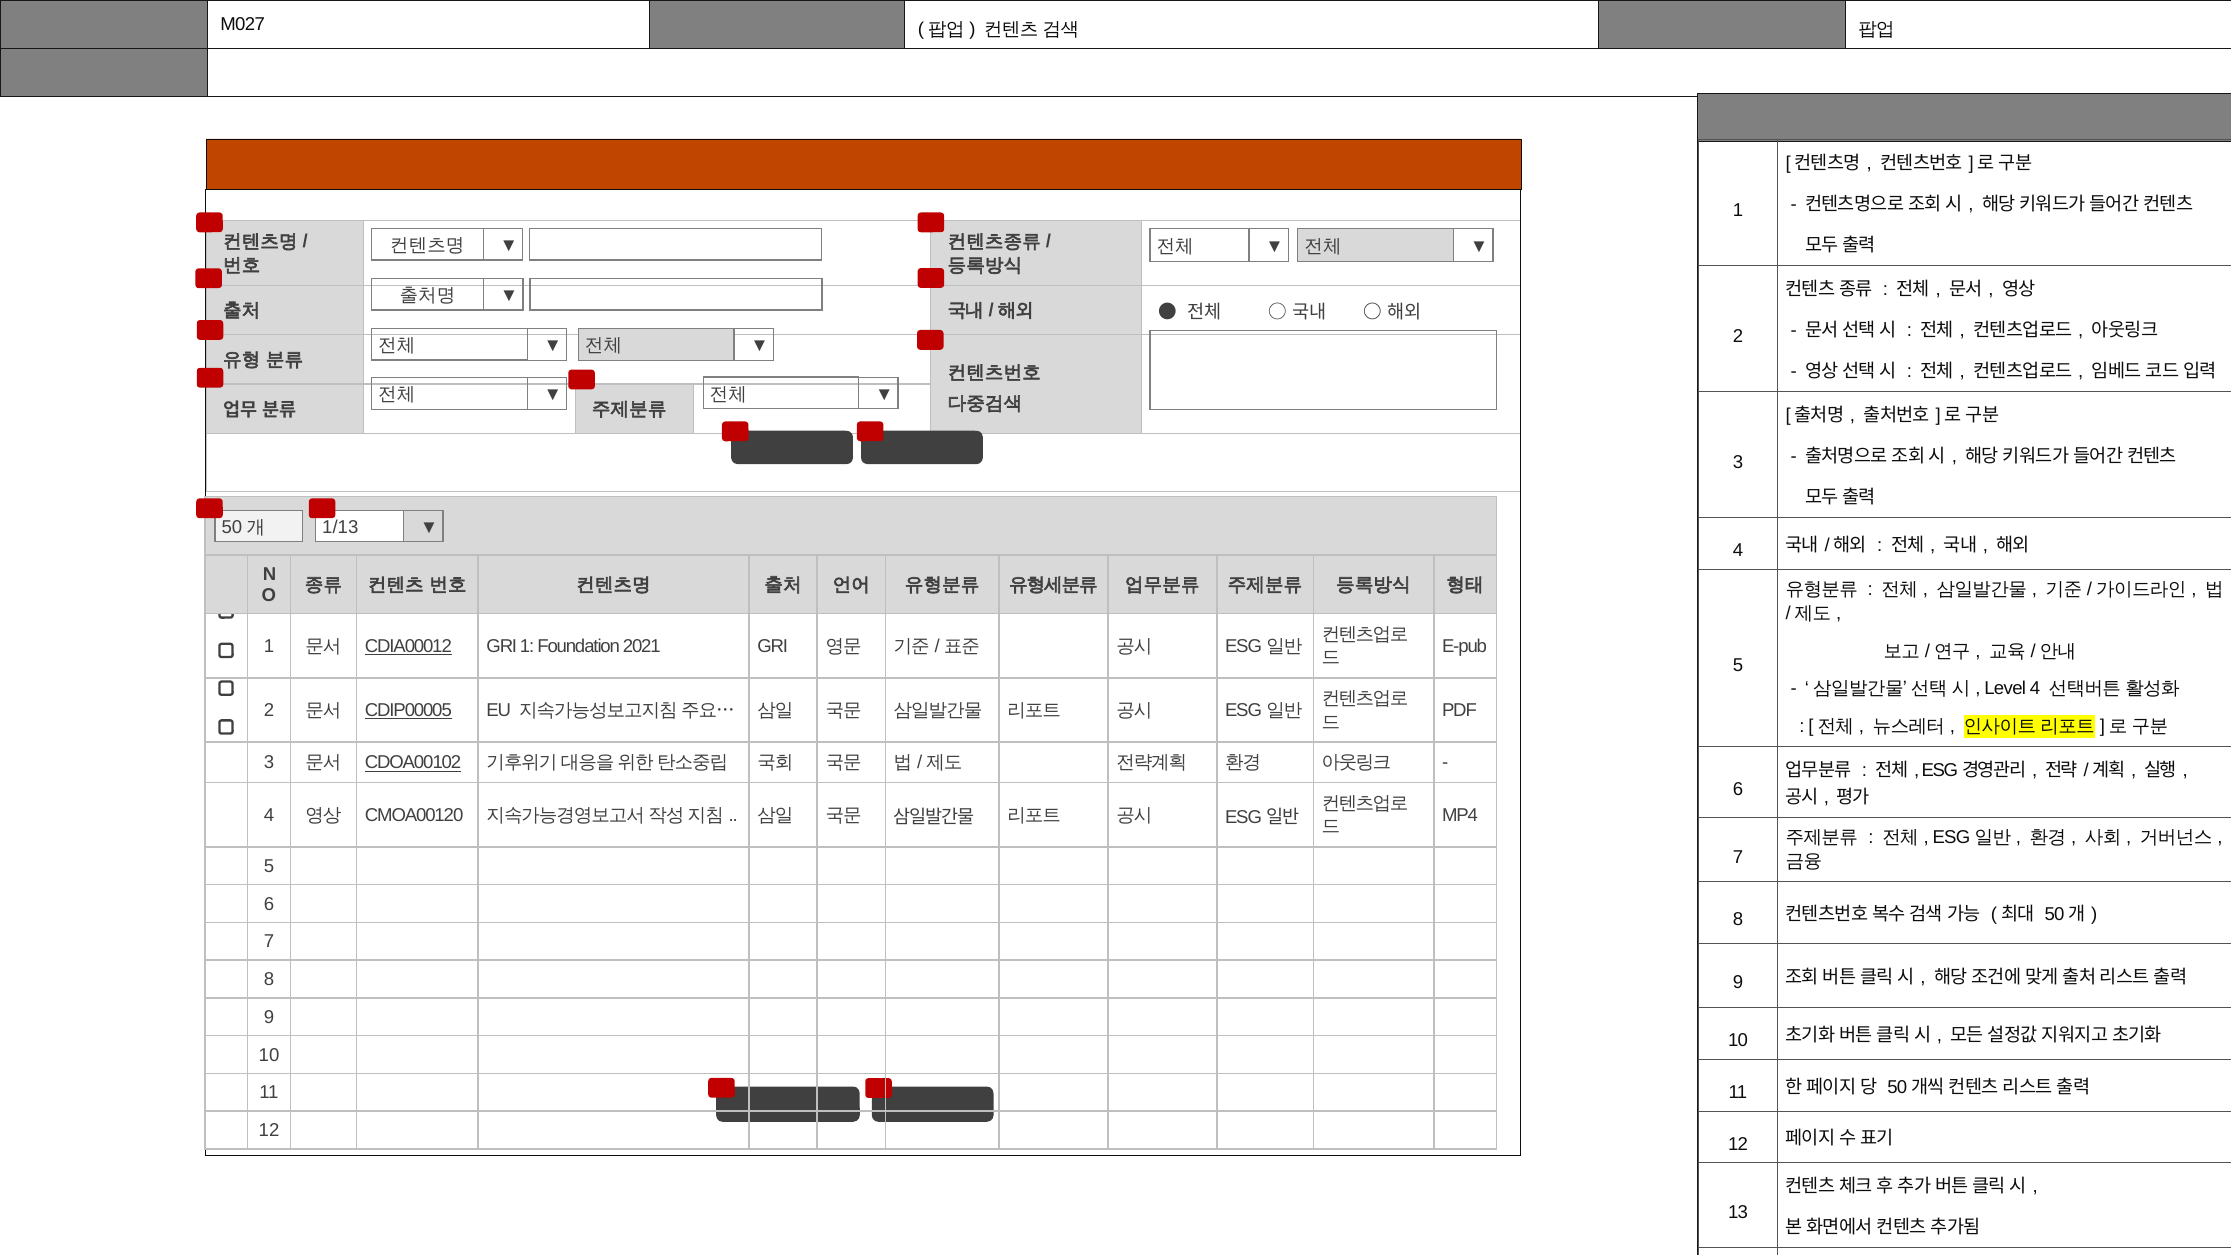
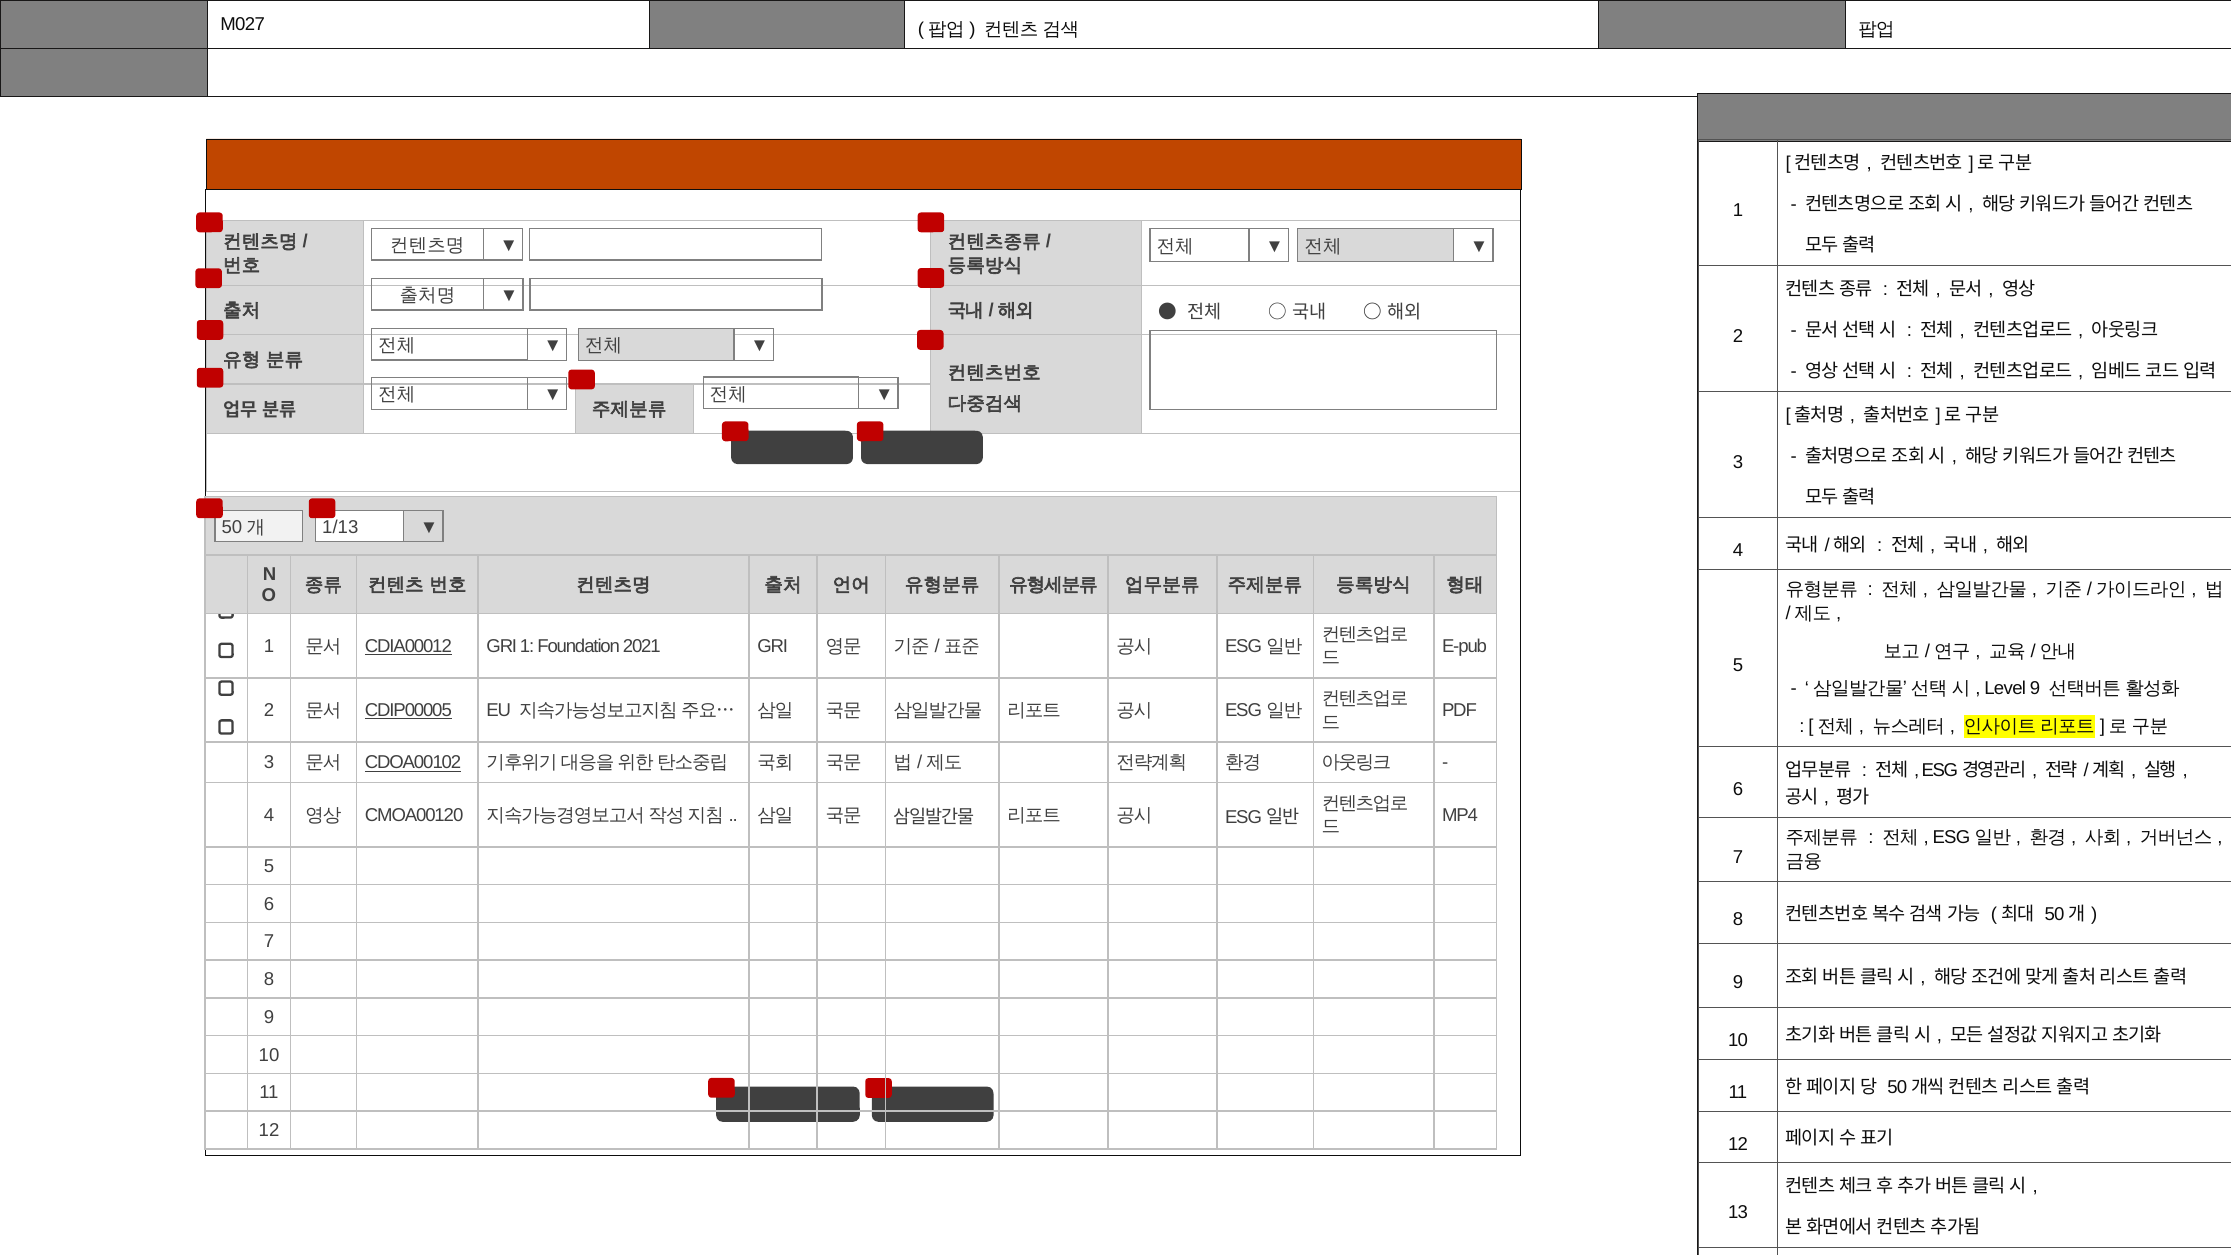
Level 4: 4 -> 9
